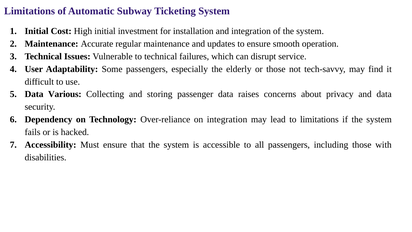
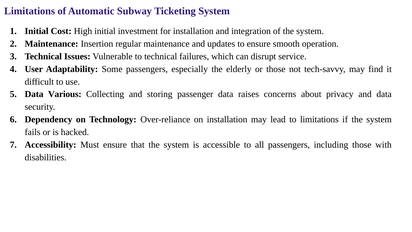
Accurate: Accurate -> Insertion
on integration: integration -> installation
